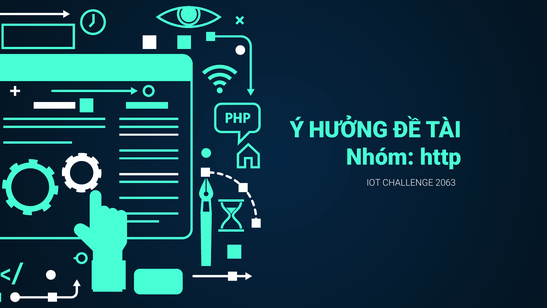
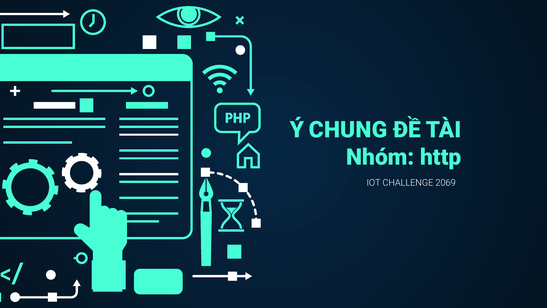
HƯỞNG: HƯỞNG -> CHUNG
2063: 2063 -> 2069
